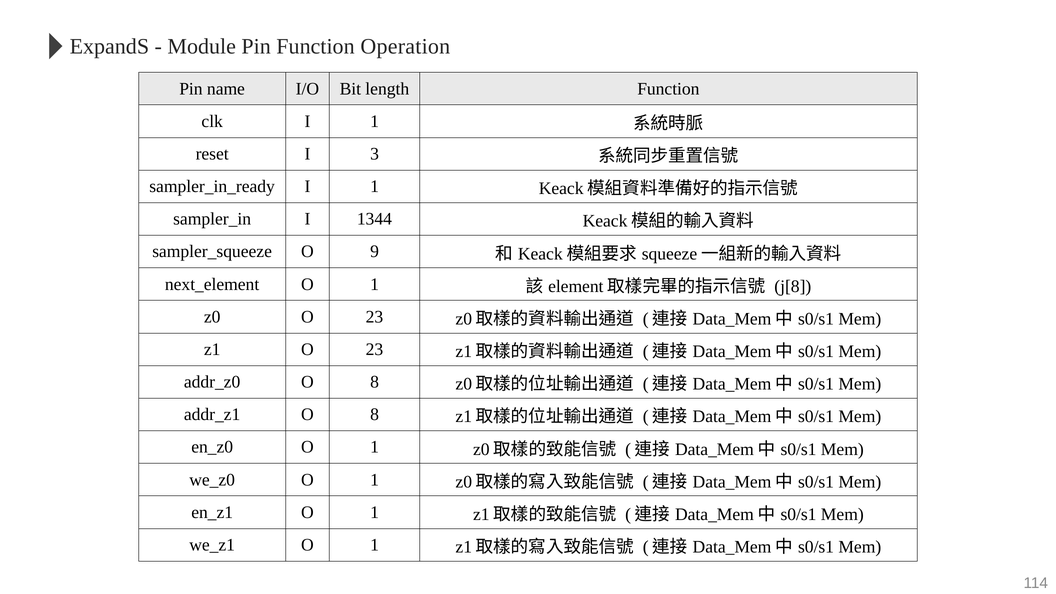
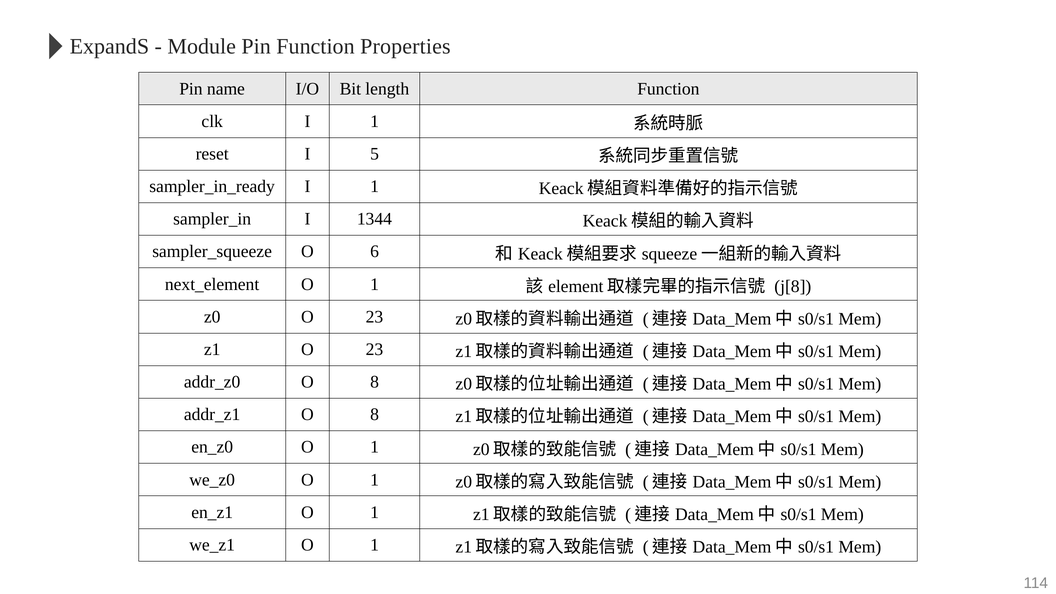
Operation: Operation -> Properties
3: 3 -> 5
9: 9 -> 6
